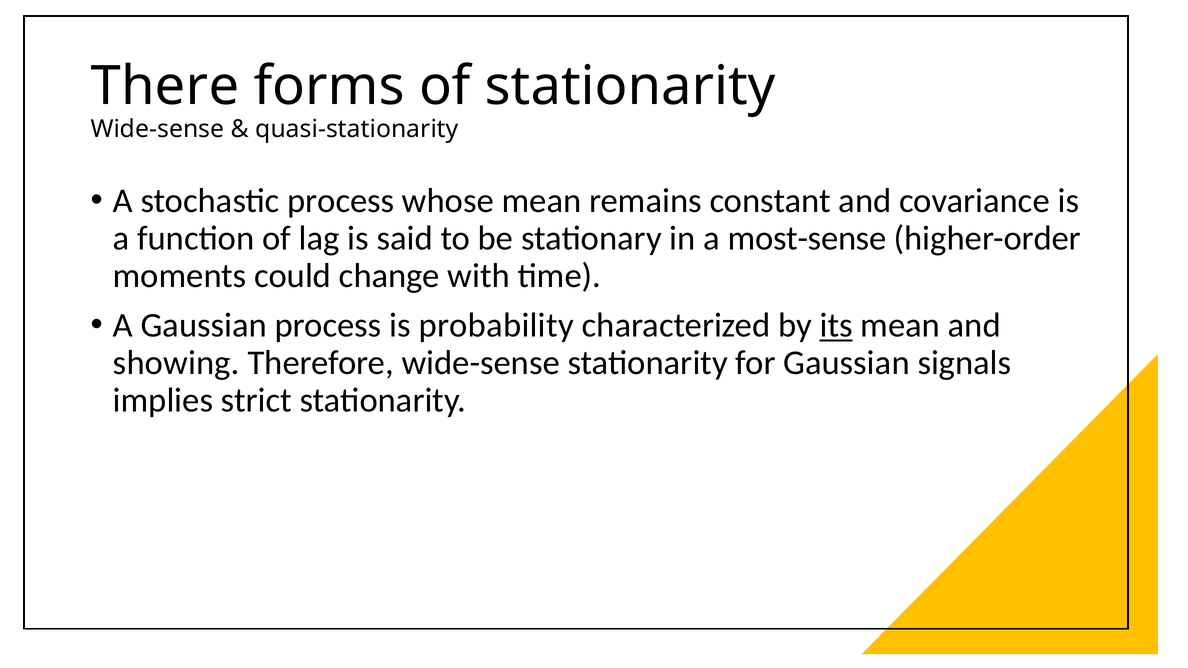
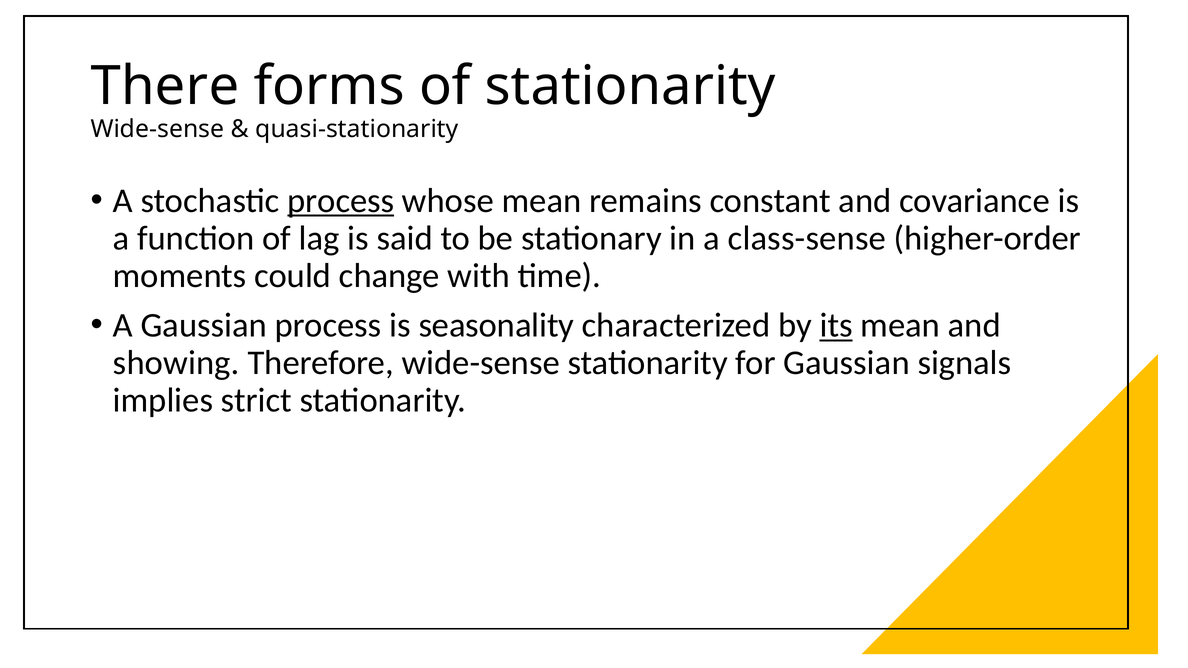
process at (341, 201) underline: none -> present
most-sense: most-sense -> class-sense
probability: probability -> seasonality
